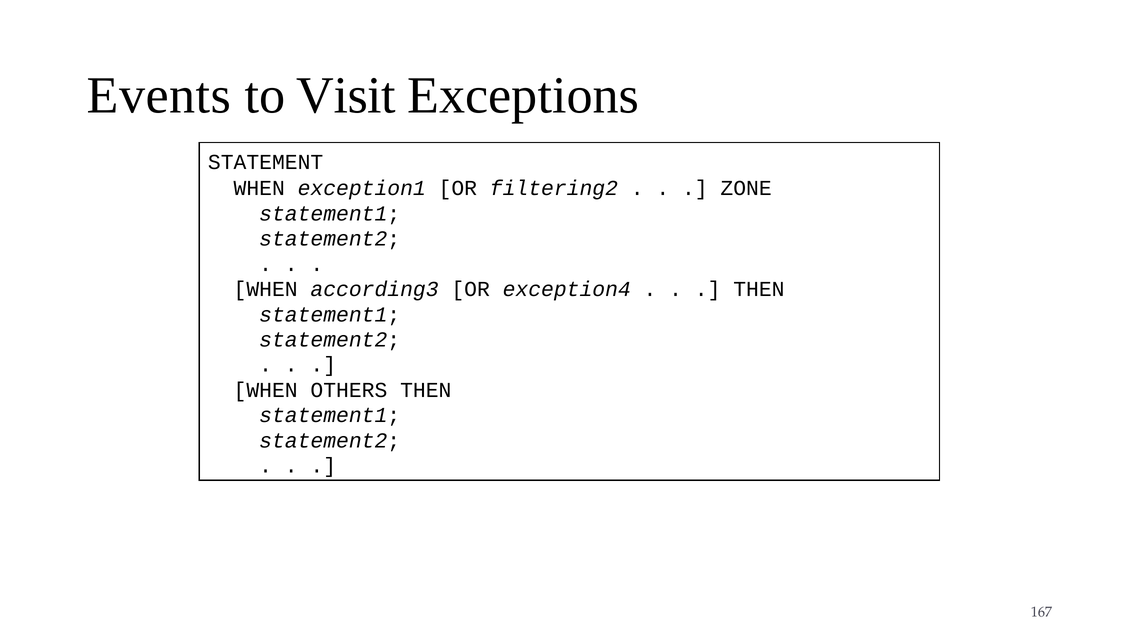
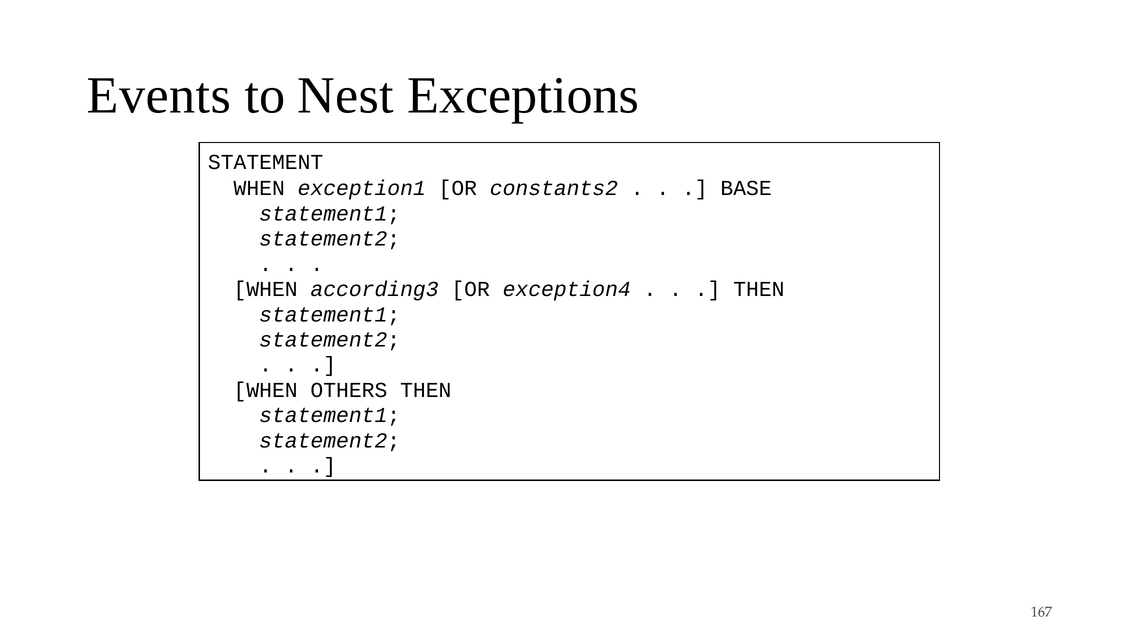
Visit: Visit -> Nest
filtering2: filtering2 -> constants2
ZONE: ZONE -> BASE
